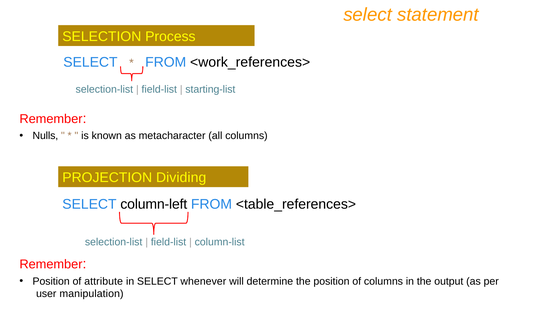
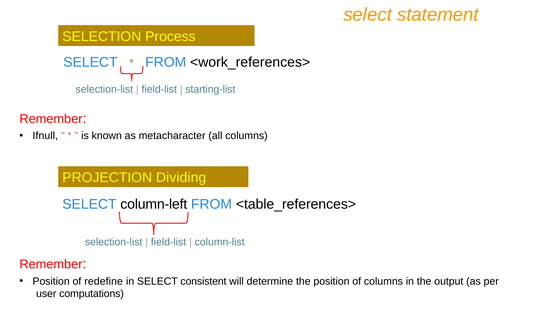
Nulls: Nulls -> Ifnull
attribute: attribute -> redefine
whenever: whenever -> consistent
manipulation: manipulation -> computations
